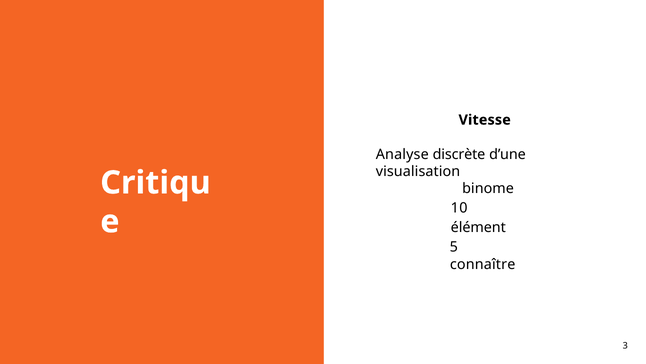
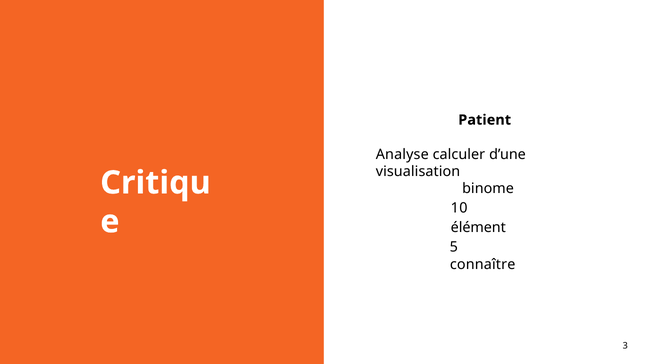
Vitesse: Vitesse -> Patient
discrète: discrète -> calculer
